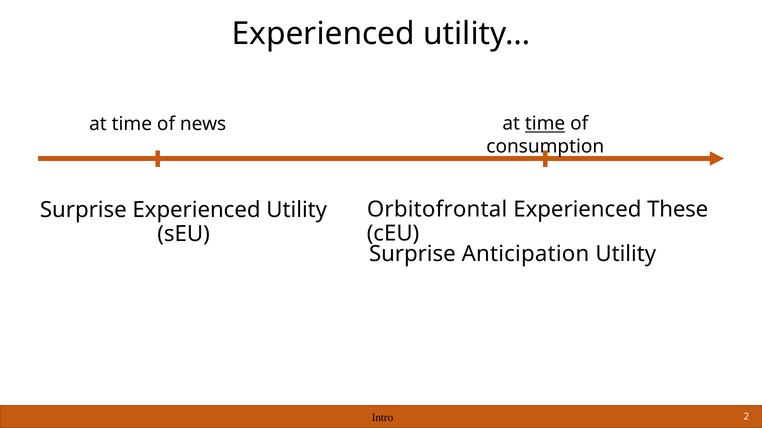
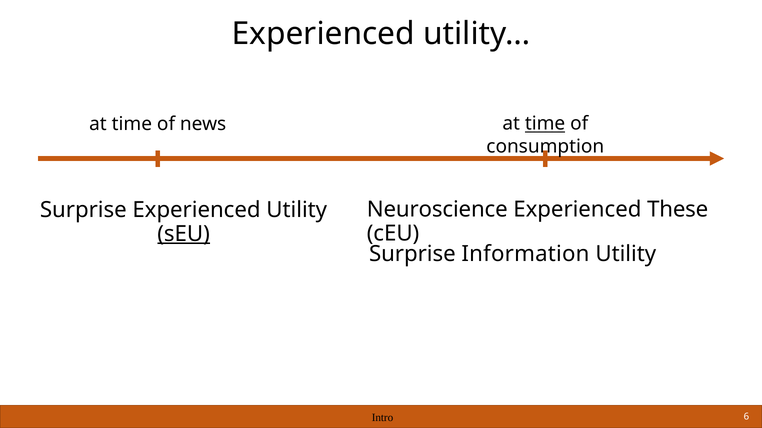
Orbitofrontal: Orbitofrontal -> Neuroscience
sEU underline: none -> present
Anticipation: Anticipation -> Information
2: 2 -> 6
